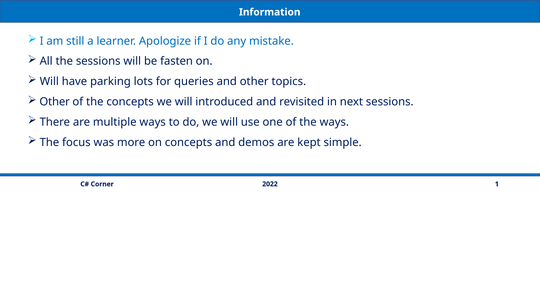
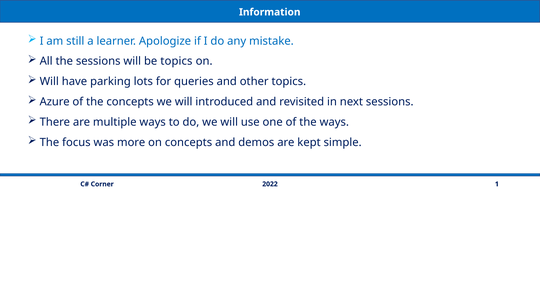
be fasten: fasten -> topics
Other at (55, 102): Other -> Azure
